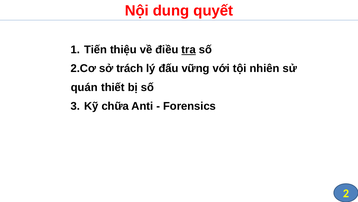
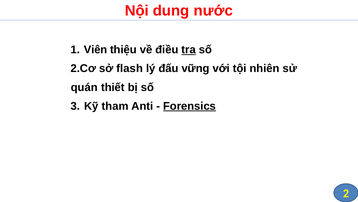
quyết: quyết -> nước
Tiến: Tiến -> Viên
trách: trách -> flash
chữa: chữa -> tham
Forensics underline: none -> present
